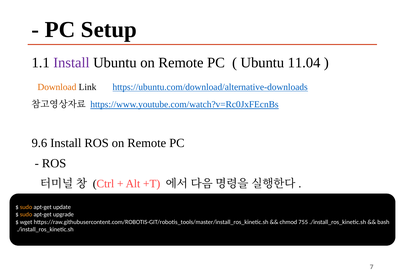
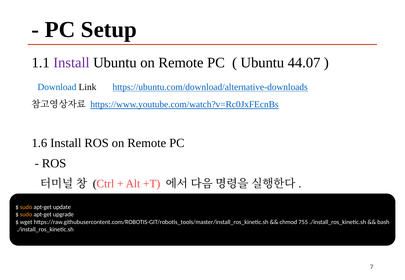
11.04: 11.04 -> 44.07
Download colour: orange -> blue
9.6: 9.6 -> 1.6
